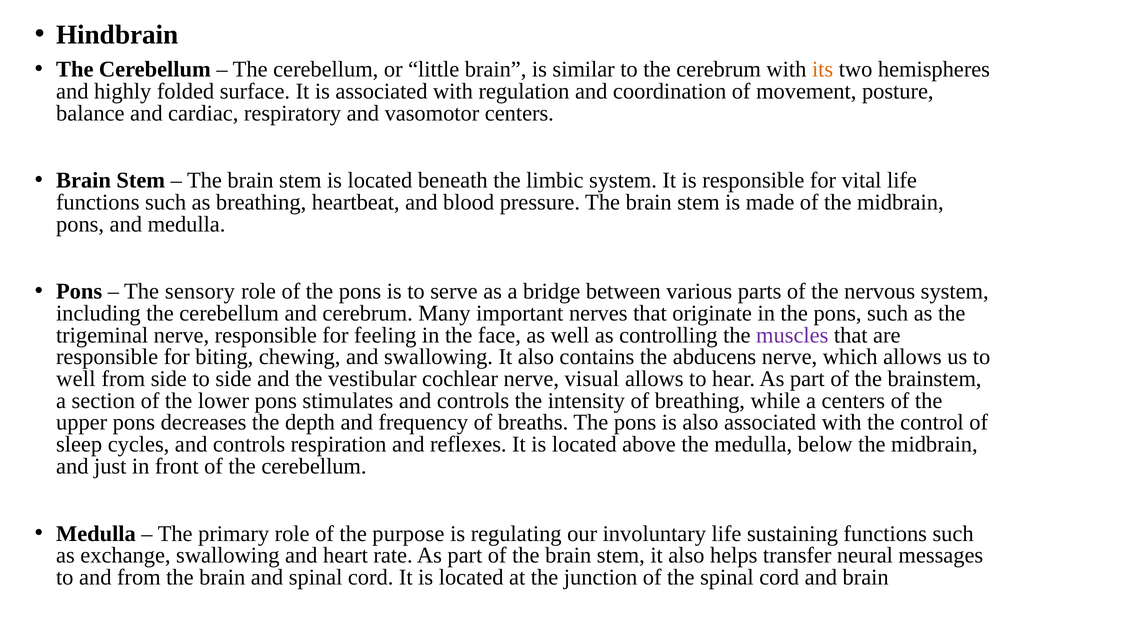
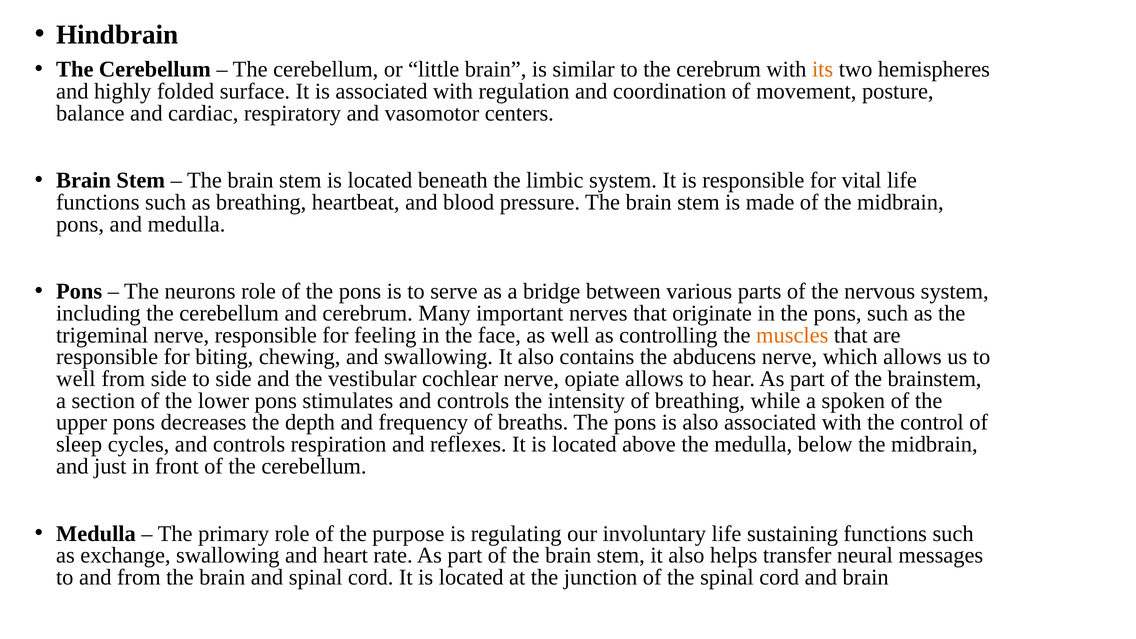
sensory: sensory -> neurons
muscles colour: purple -> orange
visual: visual -> opiate
a centers: centers -> spoken
